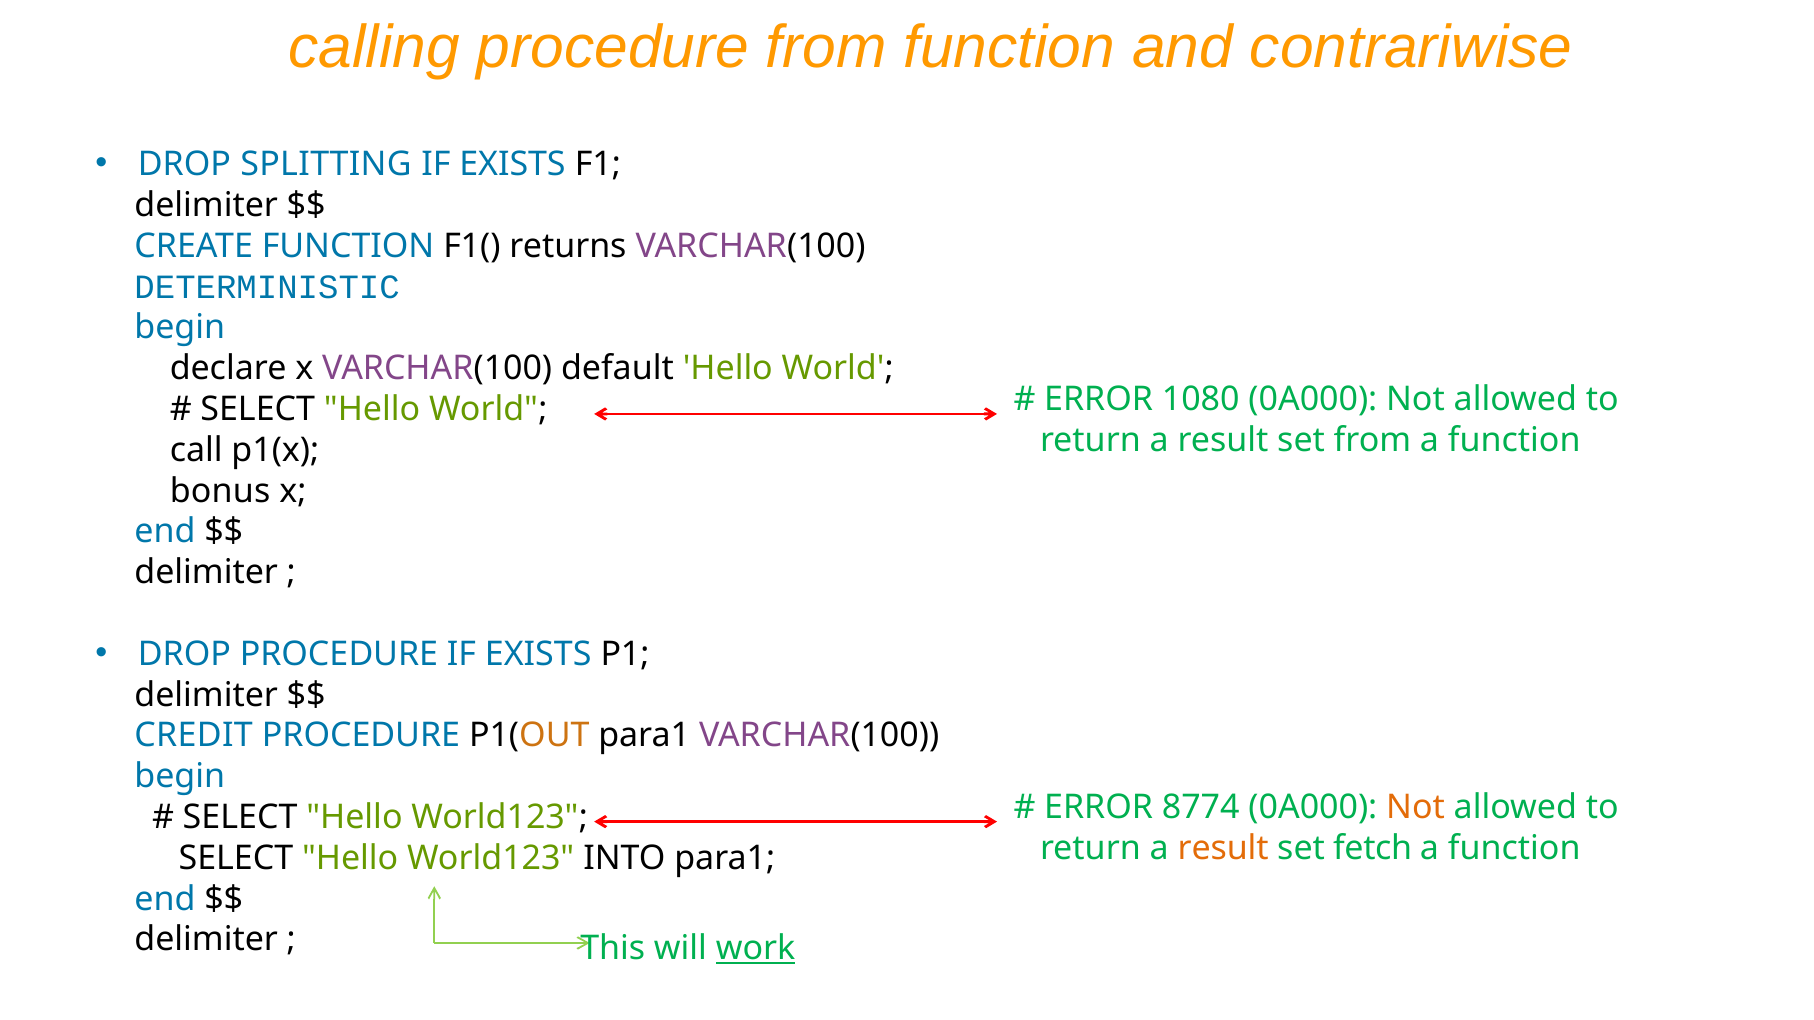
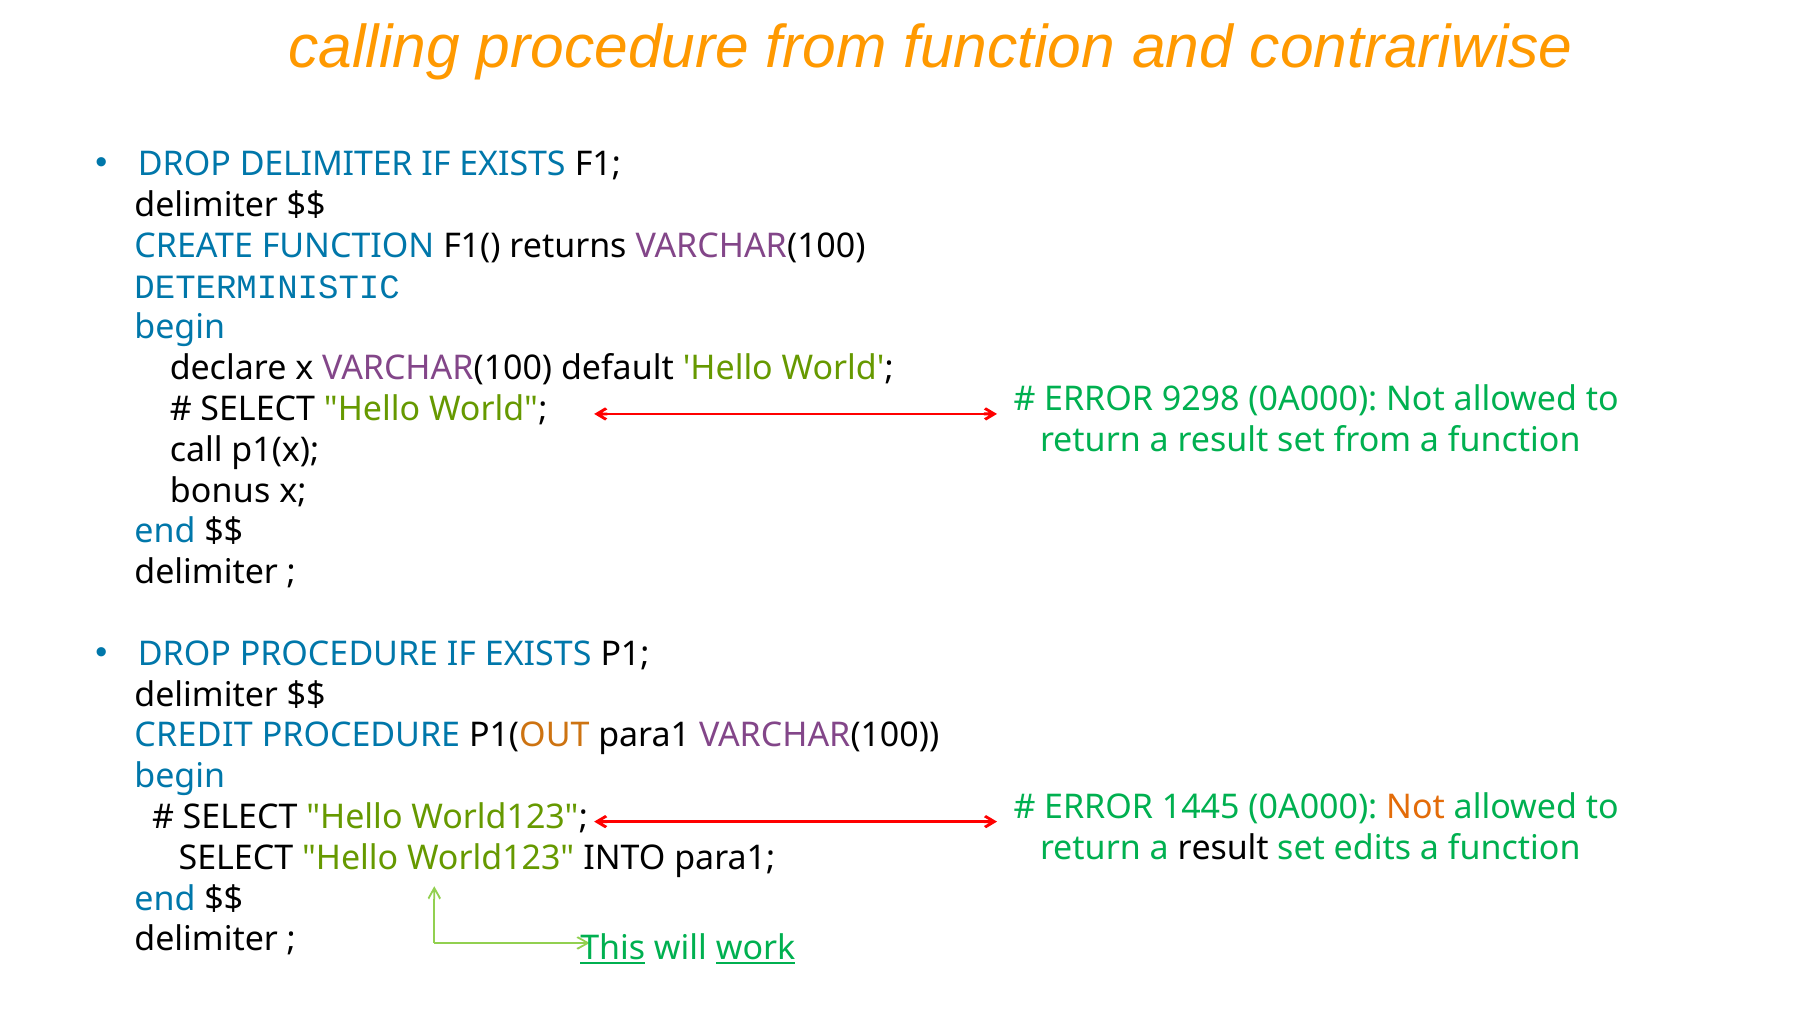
DROP SPLITTING: SPLITTING -> DELIMITER
1080: 1080 -> 9298
8774: 8774 -> 1445
result at (1223, 848) colour: orange -> black
fetch: fetch -> edits
This underline: none -> present
